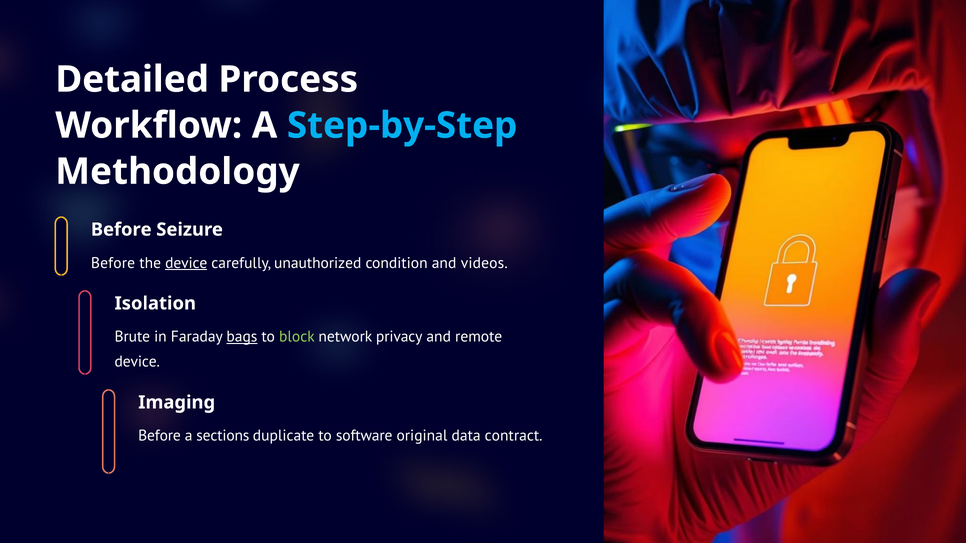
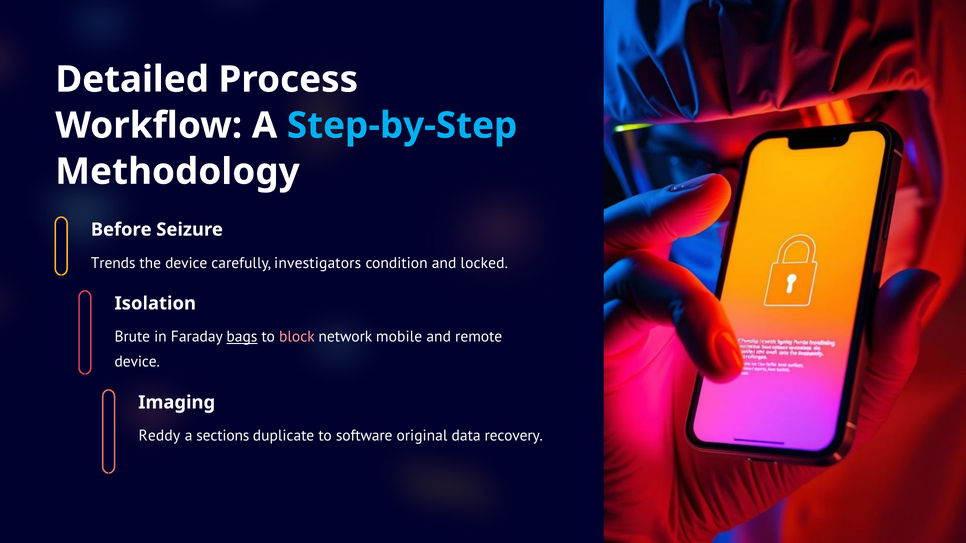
Before at (113, 263): Before -> Trends
device at (186, 263) underline: present -> none
unauthorized: unauthorized -> investigators
videos: videos -> locked
block colour: light green -> pink
privacy: privacy -> mobile
Before at (159, 436): Before -> Reddy
contract: contract -> recovery
